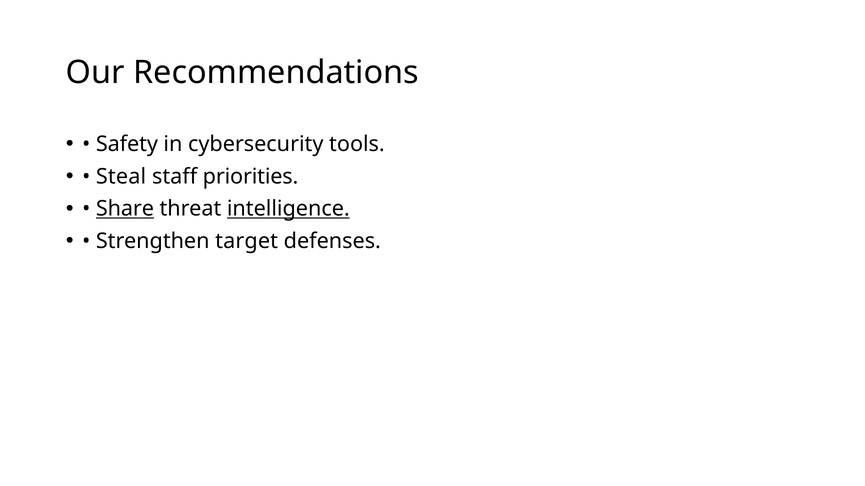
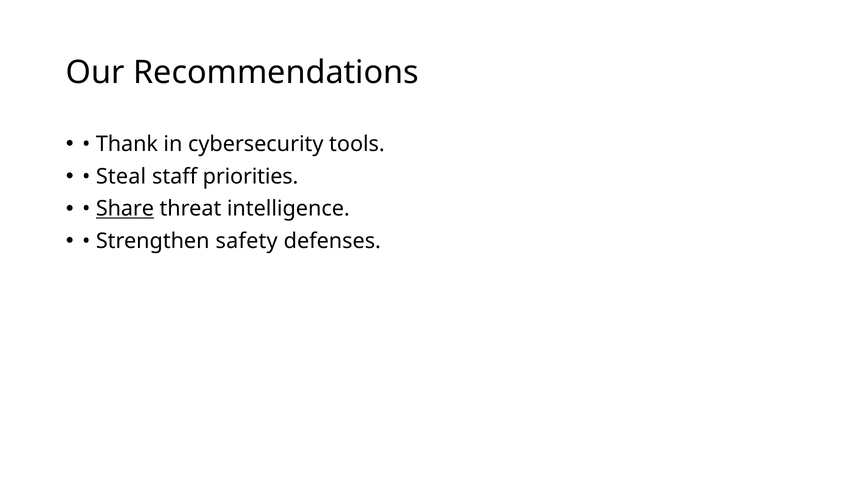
Safety: Safety -> Thank
intelligence underline: present -> none
target: target -> safety
